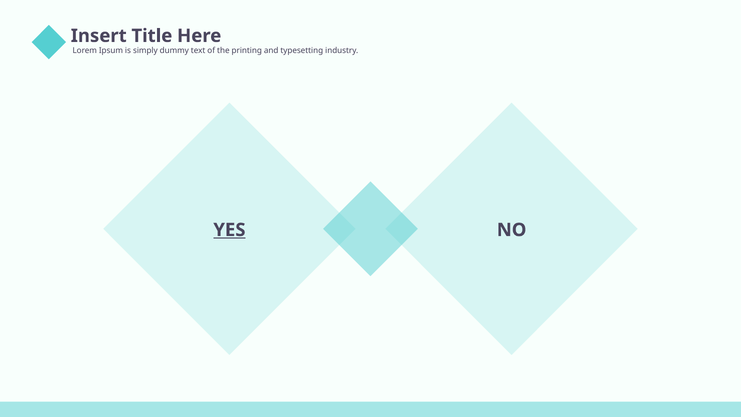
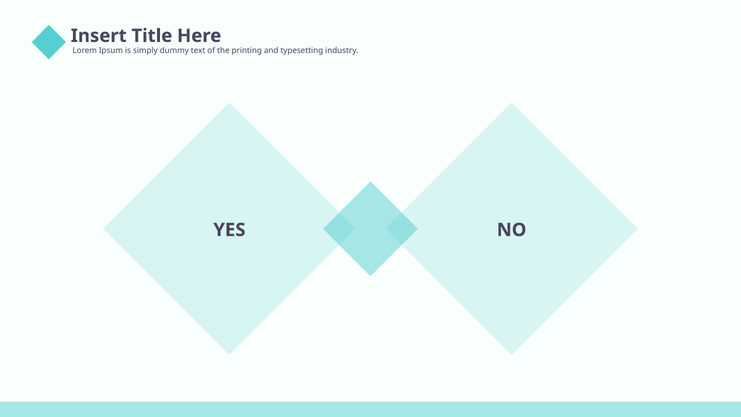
YES underline: present -> none
